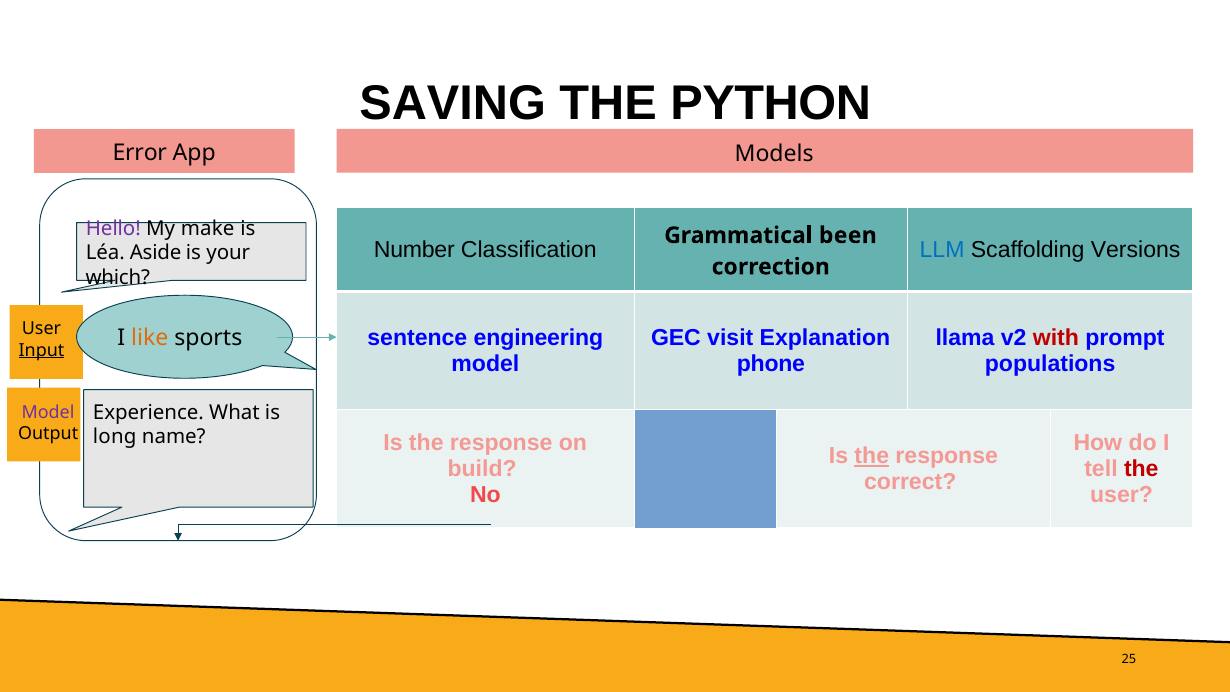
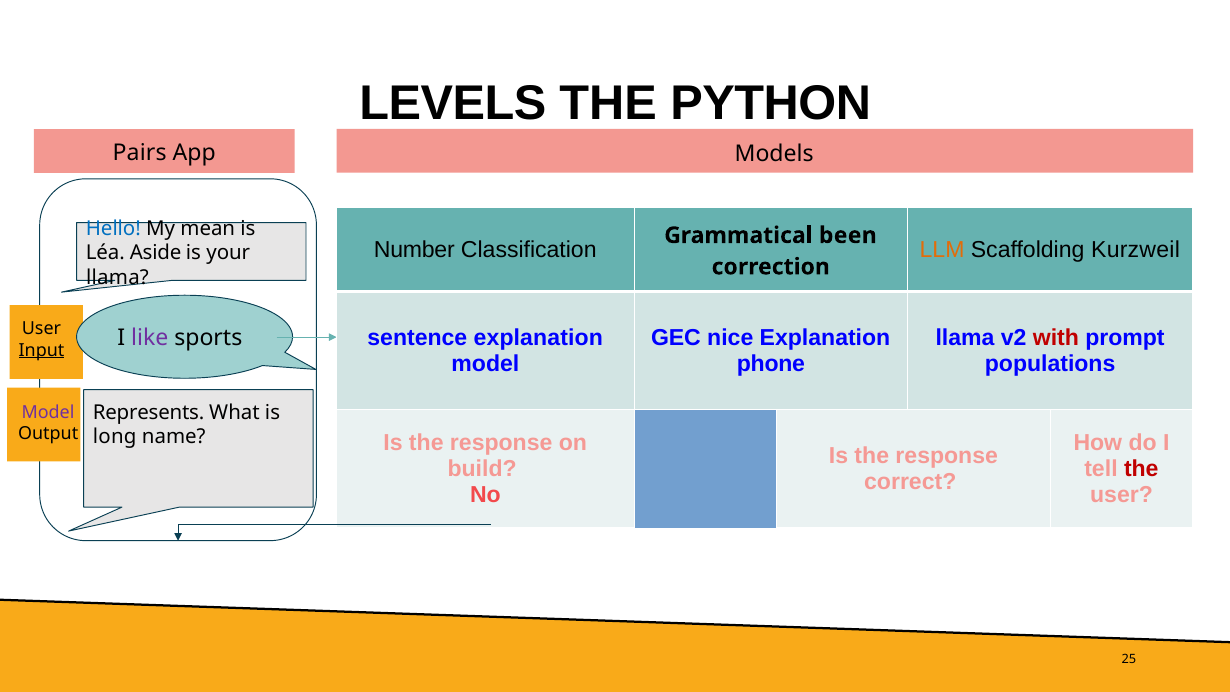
SAVING: SAVING -> LEVELS
Error: Error -> Pairs
Hello colour: purple -> blue
make: make -> mean
LLM colour: blue -> orange
Versions: Versions -> Kurzweil
which at (118, 277): which -> llama
sentence engineering: engineering -> explanation
visit: visit -> nice
like colour: orange -> purple
Experience: Experience -> Represents
the at (872, 456) underline: present -> none
